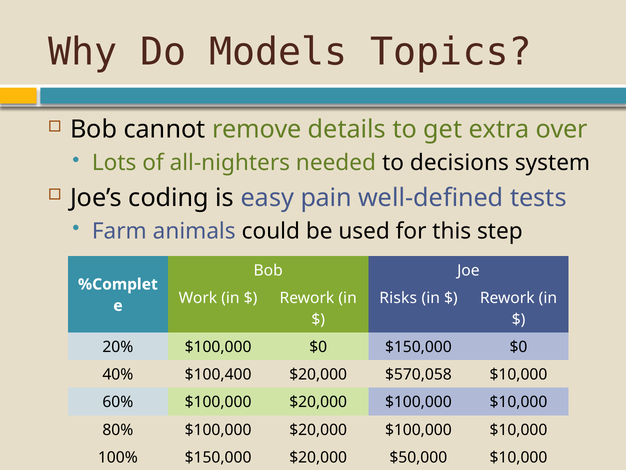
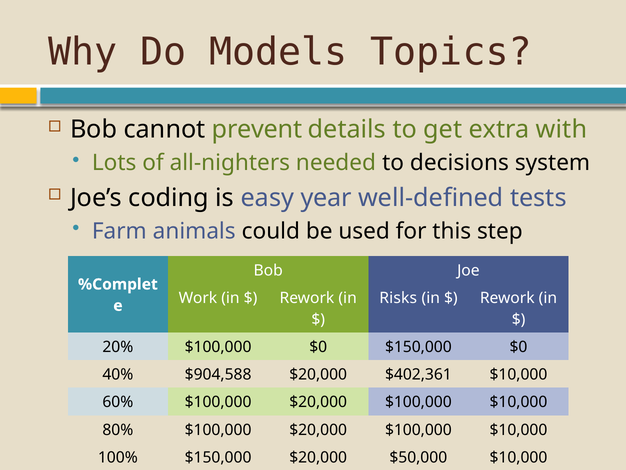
remove: remove -> prevent
over: over -> with
pain: pain -> year
$100,400: $100,400 -> $904,588
$570,058: $570,058 -> $402,361
